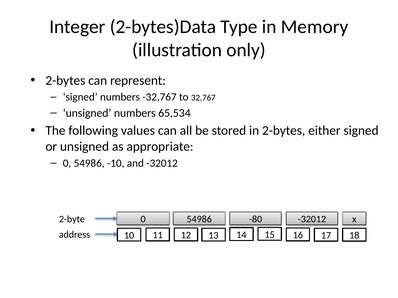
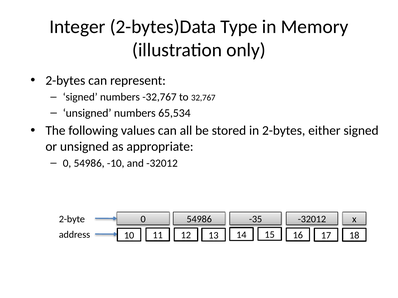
-80: -80 -> -35
